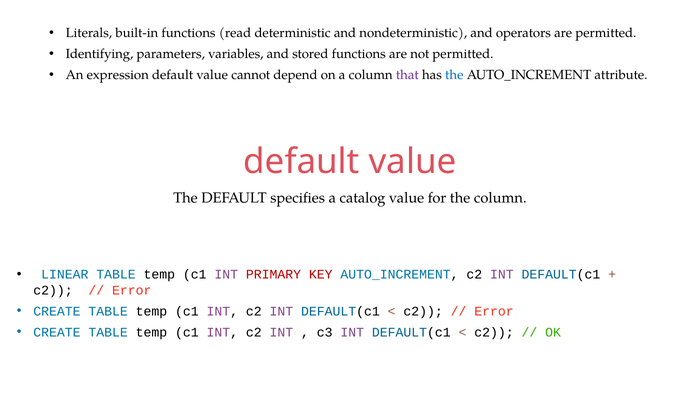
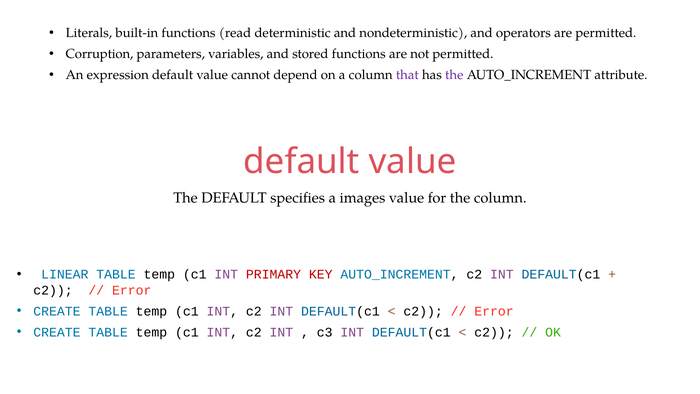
Identifying: Identifying -> Corruption
the at (454, 75) colour: blue -> purple
catalog: catalog -> images
